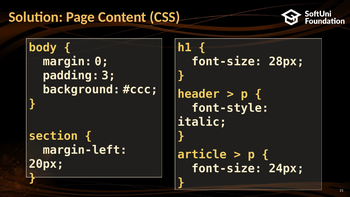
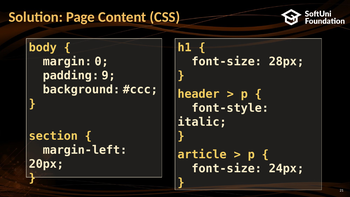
3: 3 -> 9
